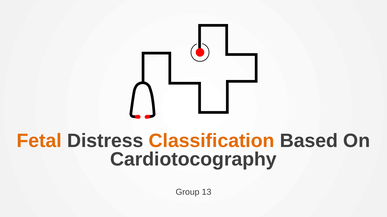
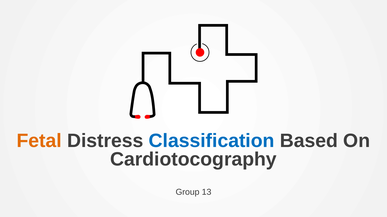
Classification colour: orange -> blue
